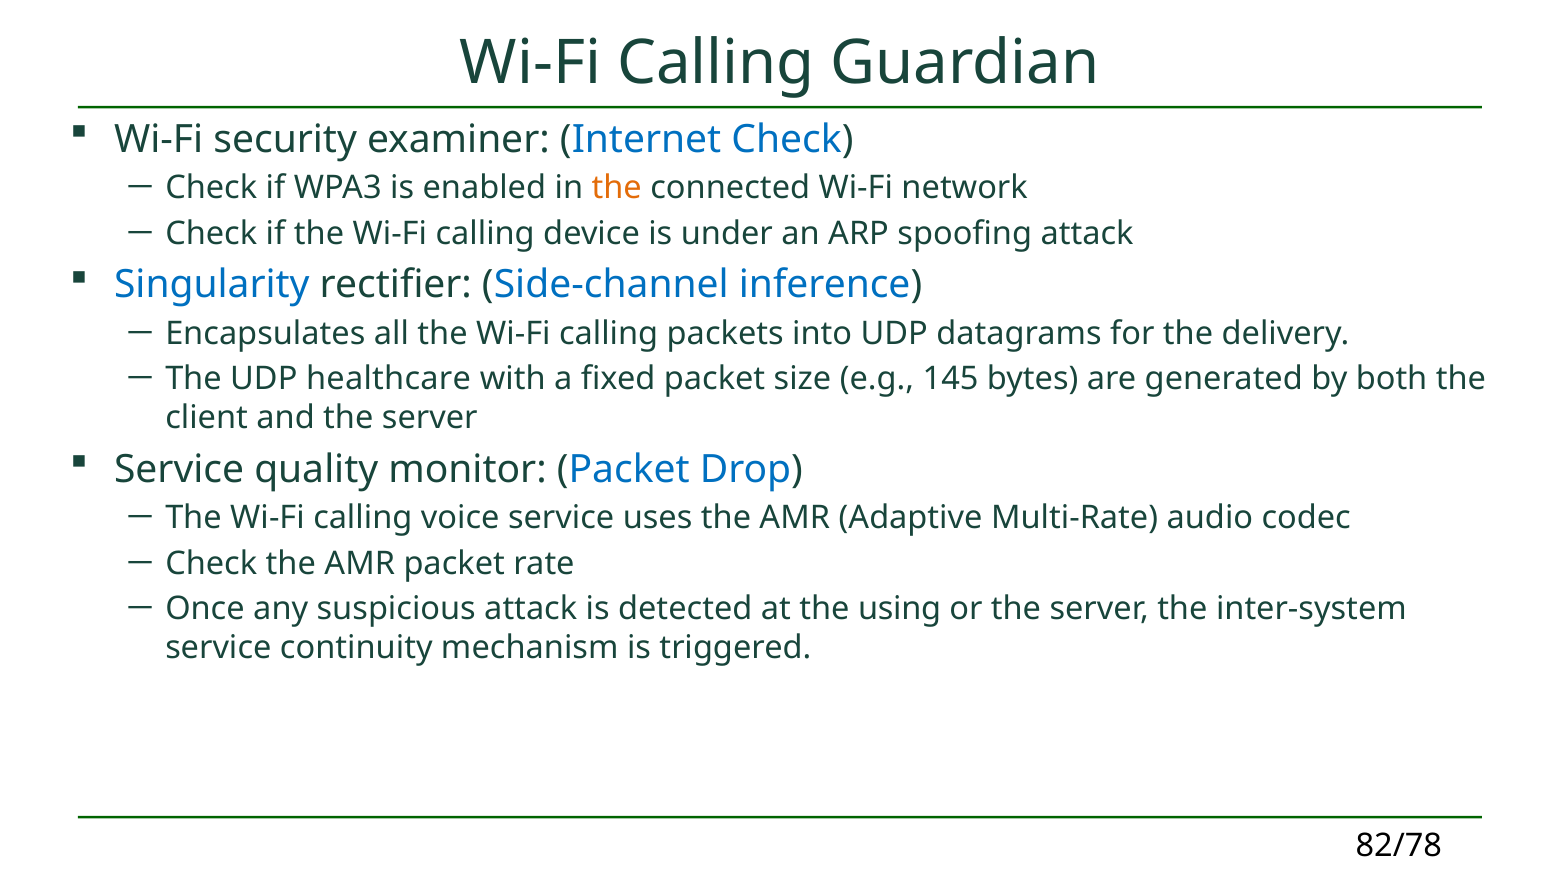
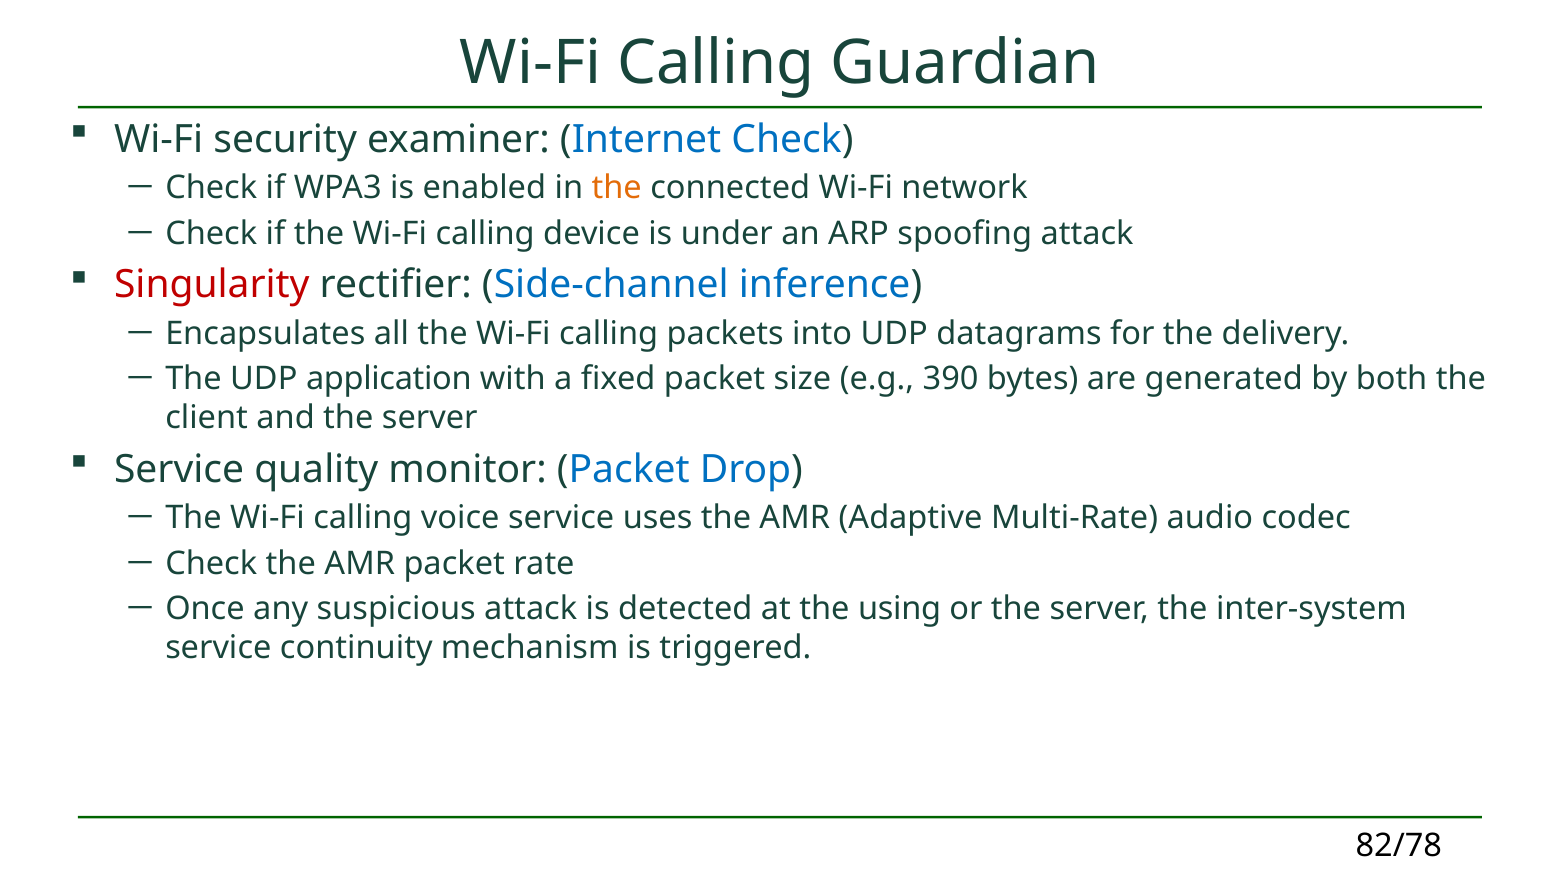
Singularity colour: blue -> red
healthcare: healthcare -> application
145: 145 -> 390
